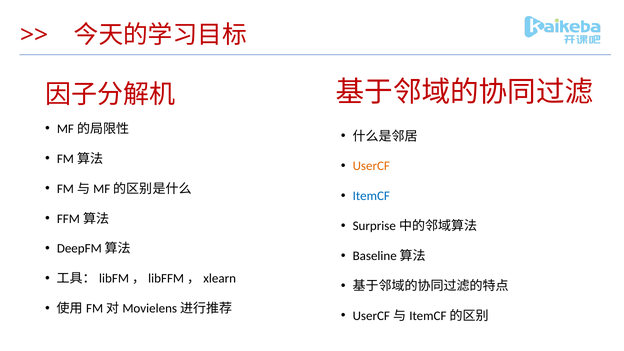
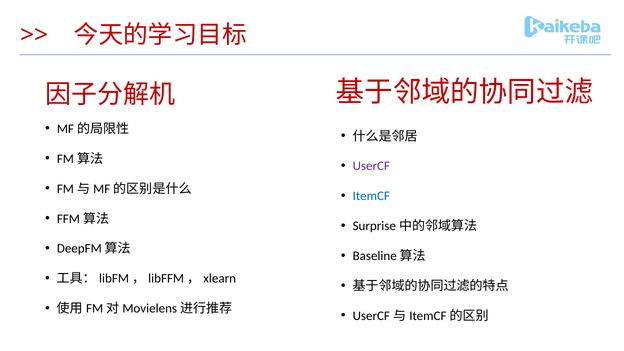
UserCF colour: orange -> purple
